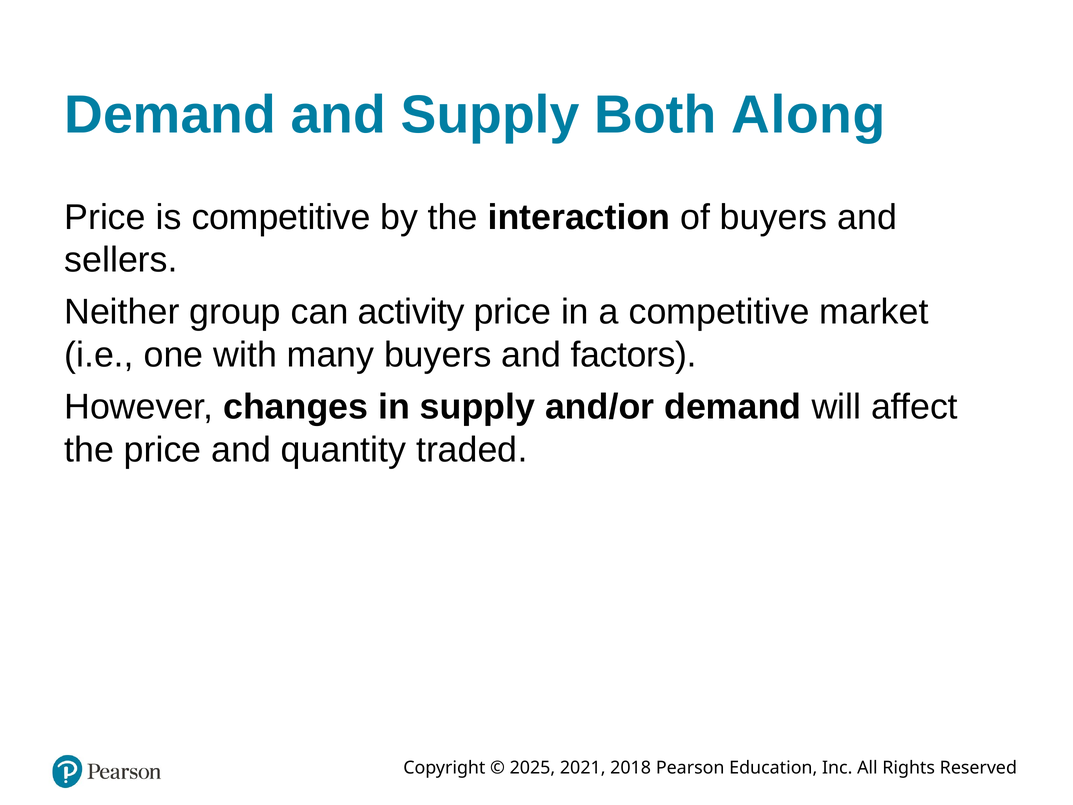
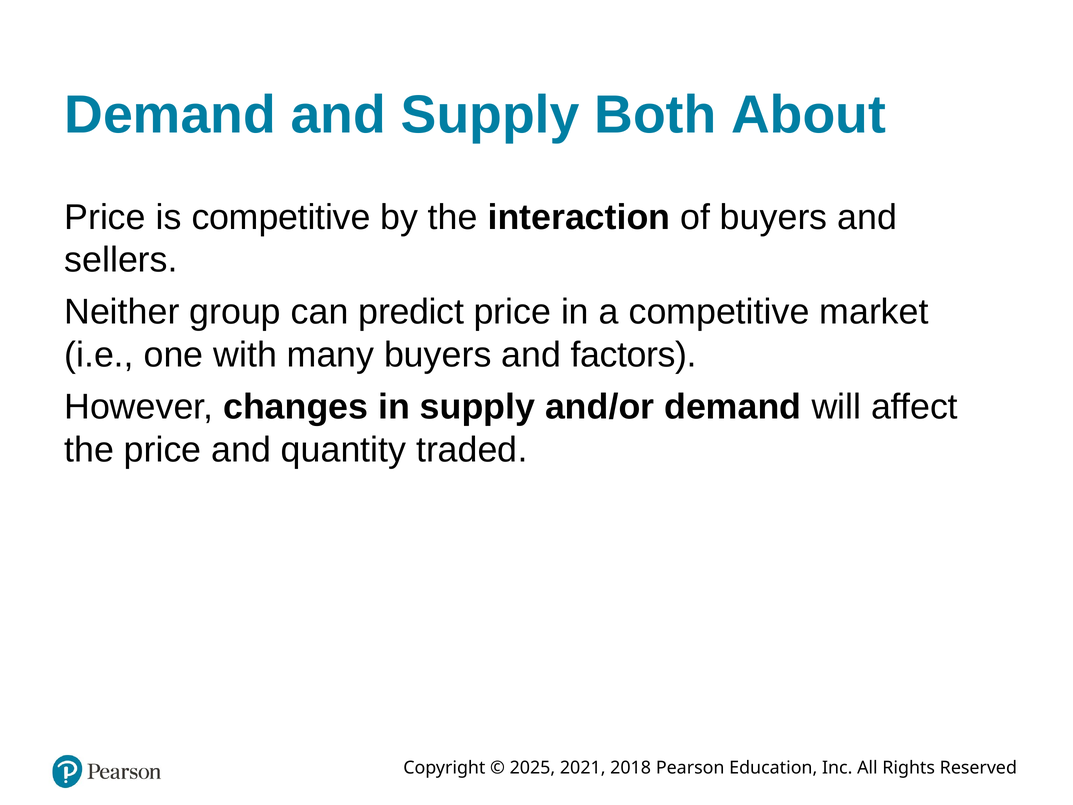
Along: Along -> About
activity: activity -> predict
